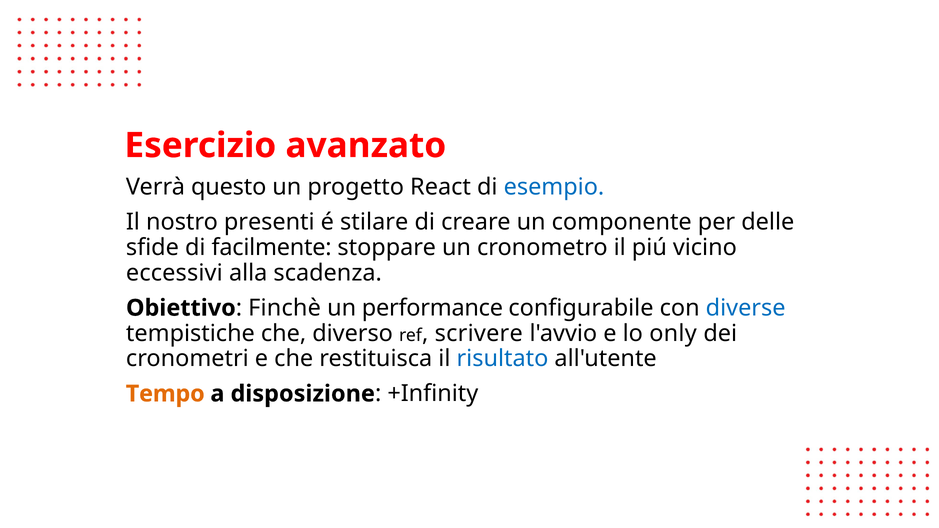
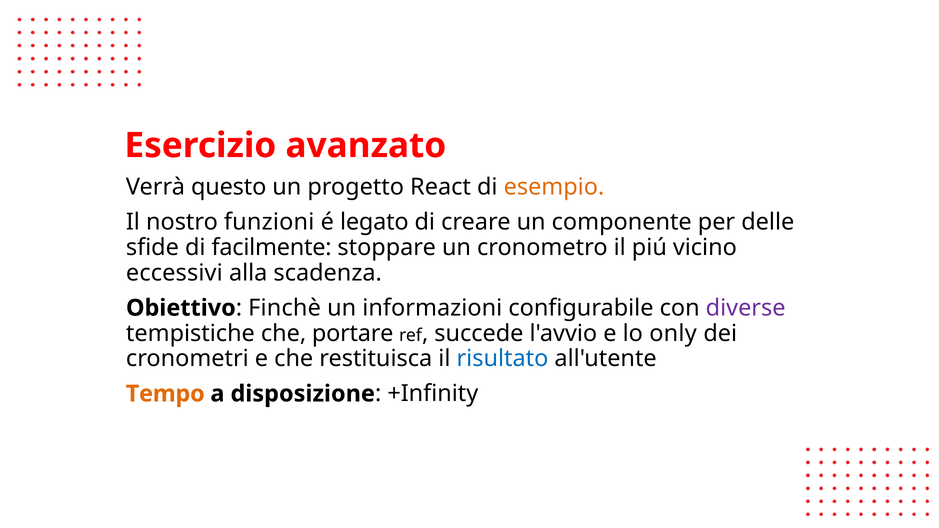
esempio colour: blue -> orange
presenti: presenti -> funzioni
stilare: stilare -> legato
performance: performance -> informazioni
diverse colour: blue -> purple
diverso: diverso -> portare
scrivere: scrivere -> succede
